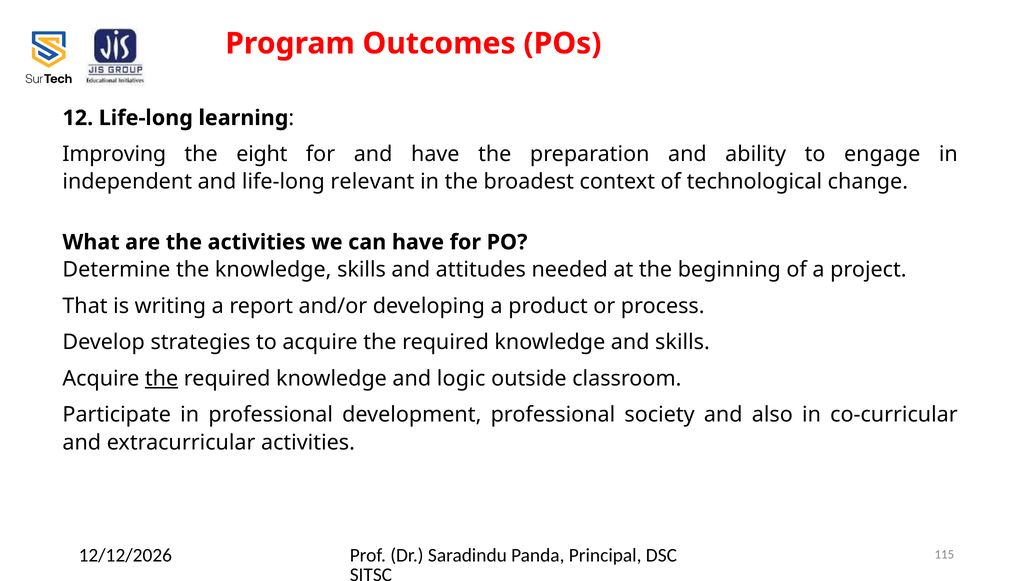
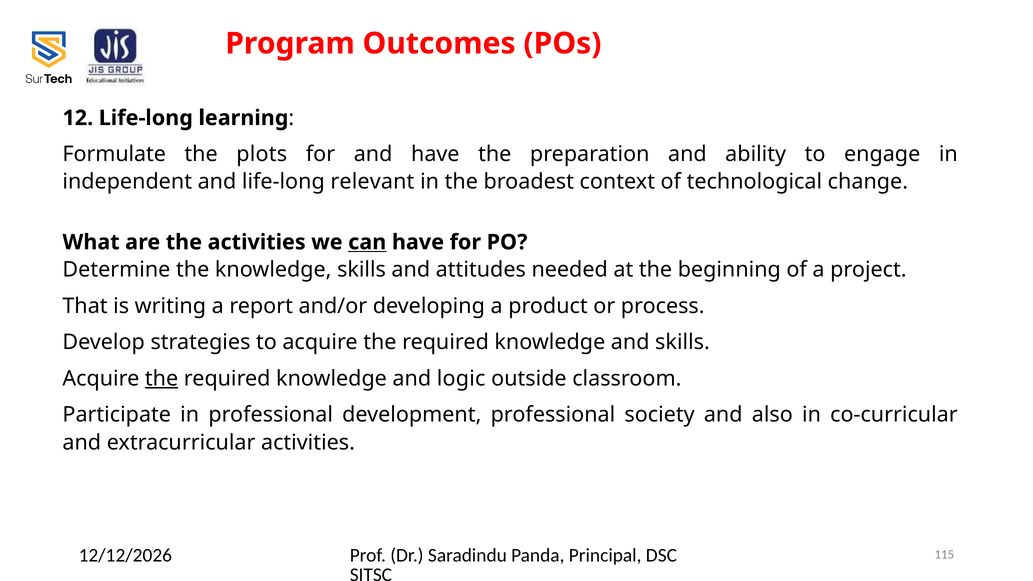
Improving: Improving -> Formulate
eight: eight -> plots
can underline: none -> present
